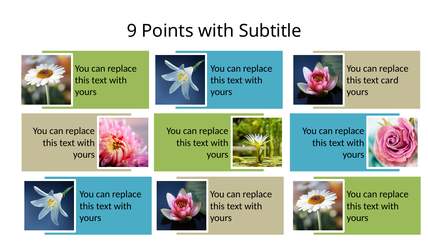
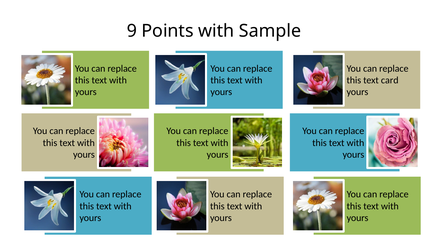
Subtitle: Subtitle -> Sample
